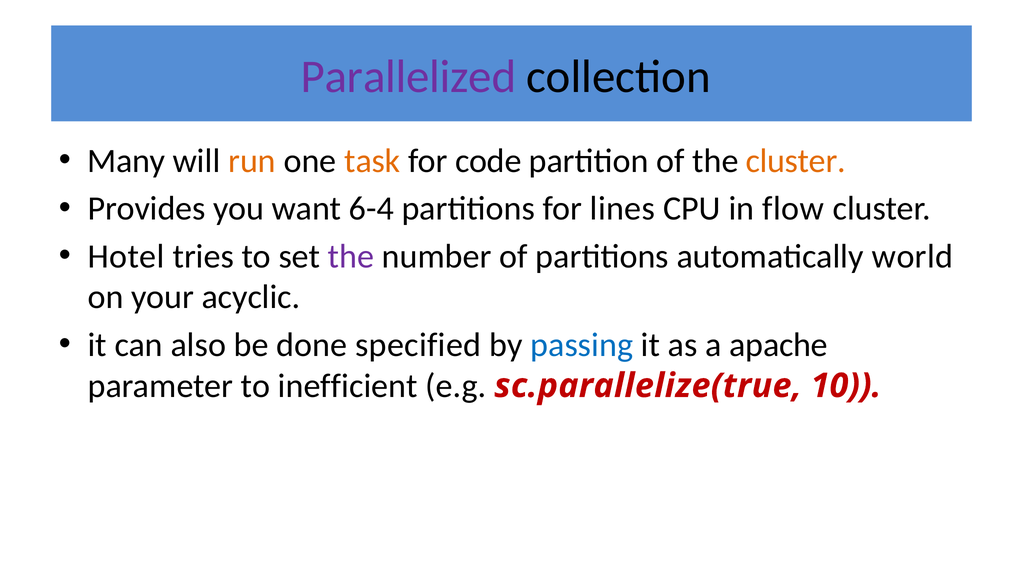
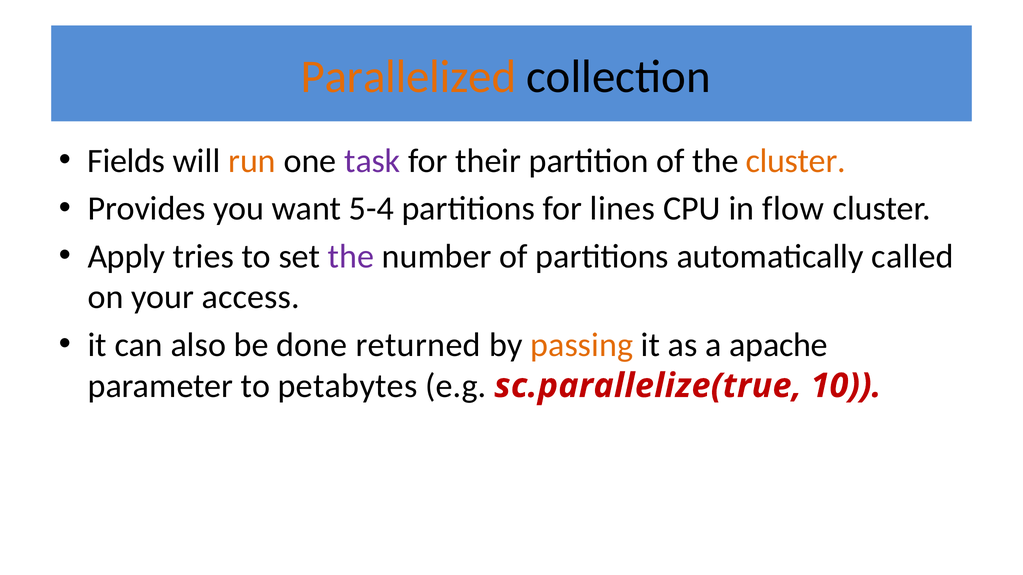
Parallelized colour: purple -> orange
Many: Many -> Fields
task colour: orange -> purple
code: code -> their
6-4: 6-4 -> 5-4
Hotel: Hotel -> Apply
world: world -> called
acyclic: acyclic -> access
specified: specified -> returned
passing colour: blue -> orange
inefficient: inefficient -> petabytes
